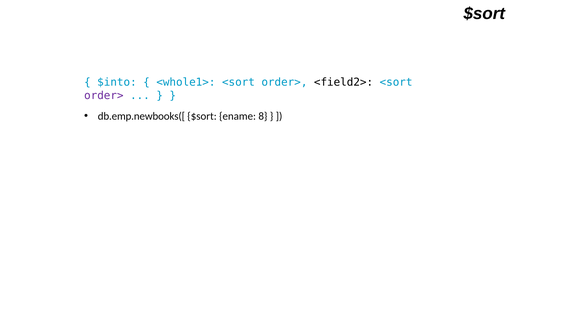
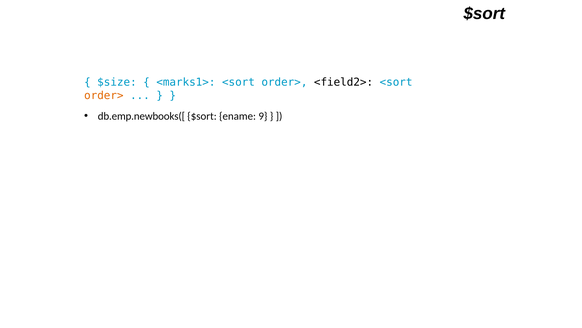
$into: $into -> $size
<whole1>: <whole1> -> <marks1>
order> at (104, 95) colour: purple -> orange
8: 8 -> 9
